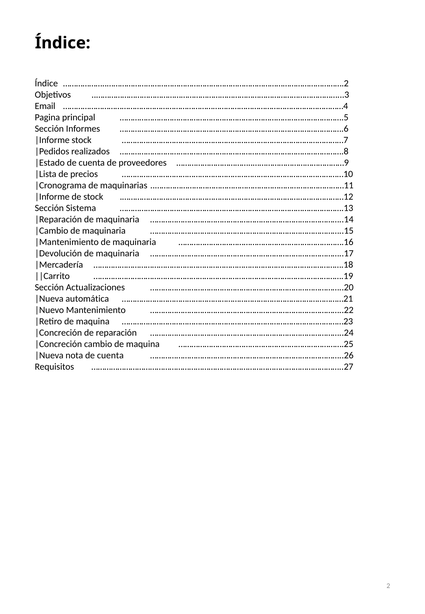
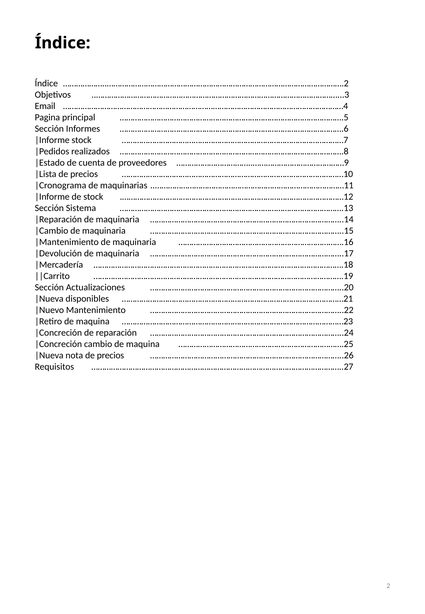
automática: automática -> disponibles
nota de cuenta: cuenta -> precios
